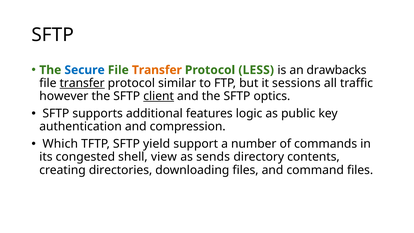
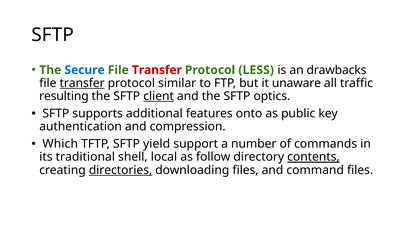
Transfer at (157, 70) colour: orange -> red
sessions: sessions -> unaware
however: however -> resulting
logic: logic -> onto
congested: congested -> traditional
view: view -> local
sends: sends -> follow
contents underline: none -> present
directories underline: none -> present
